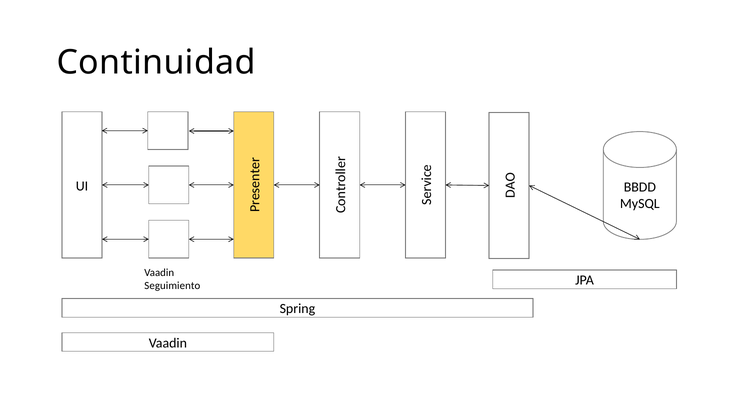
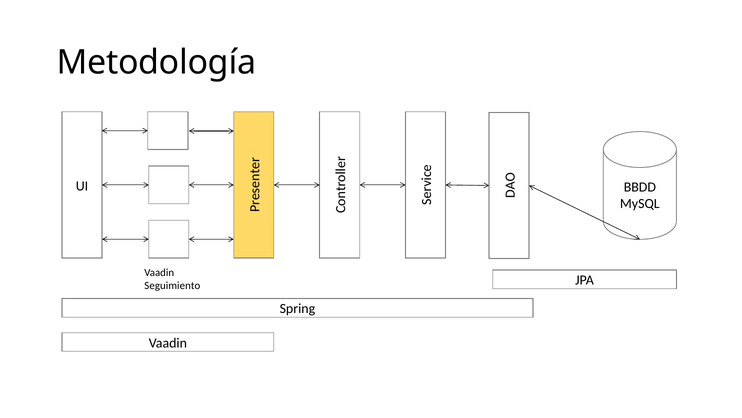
Continuidad: Continuidad -> Metodología
